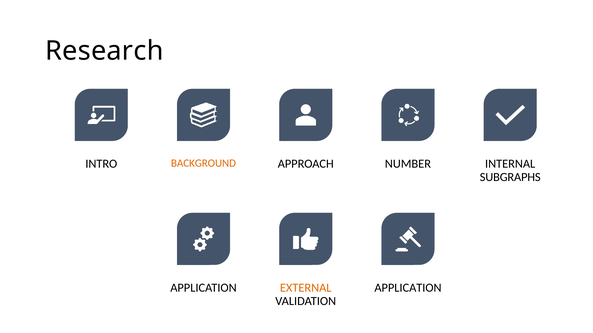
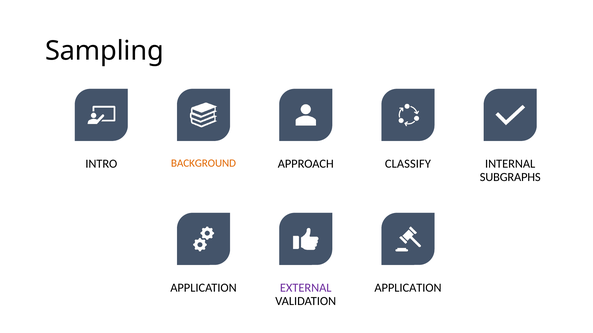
Research: Research -> Sampling
NUMBER: NUMBER -> CLASSIFY
EXTERNAL colour: orange -> purple
